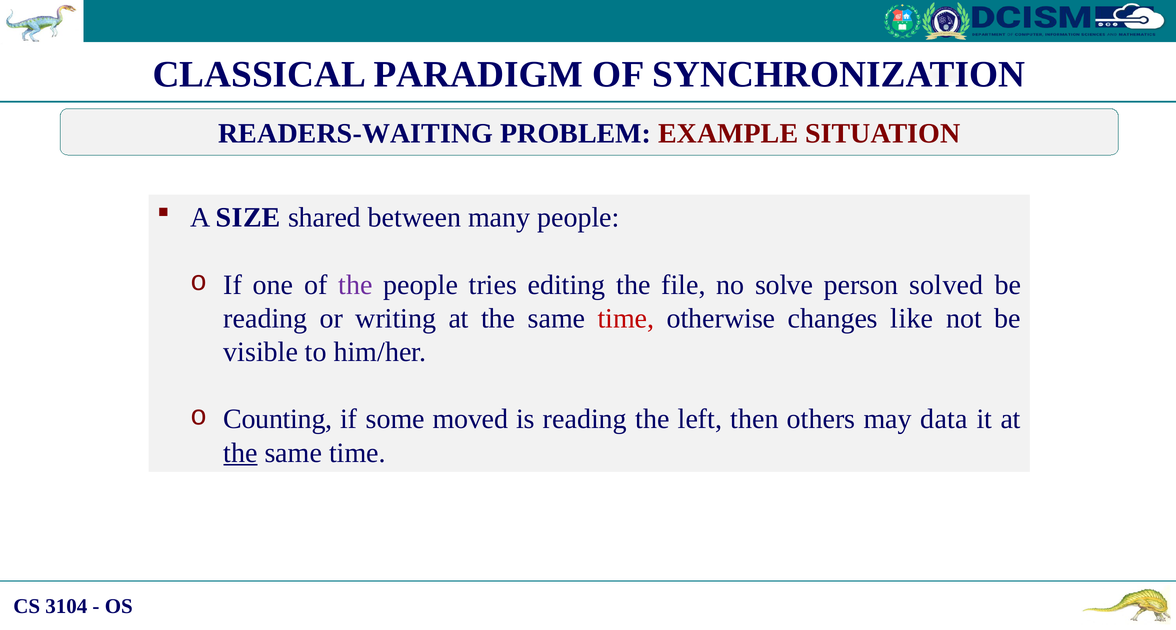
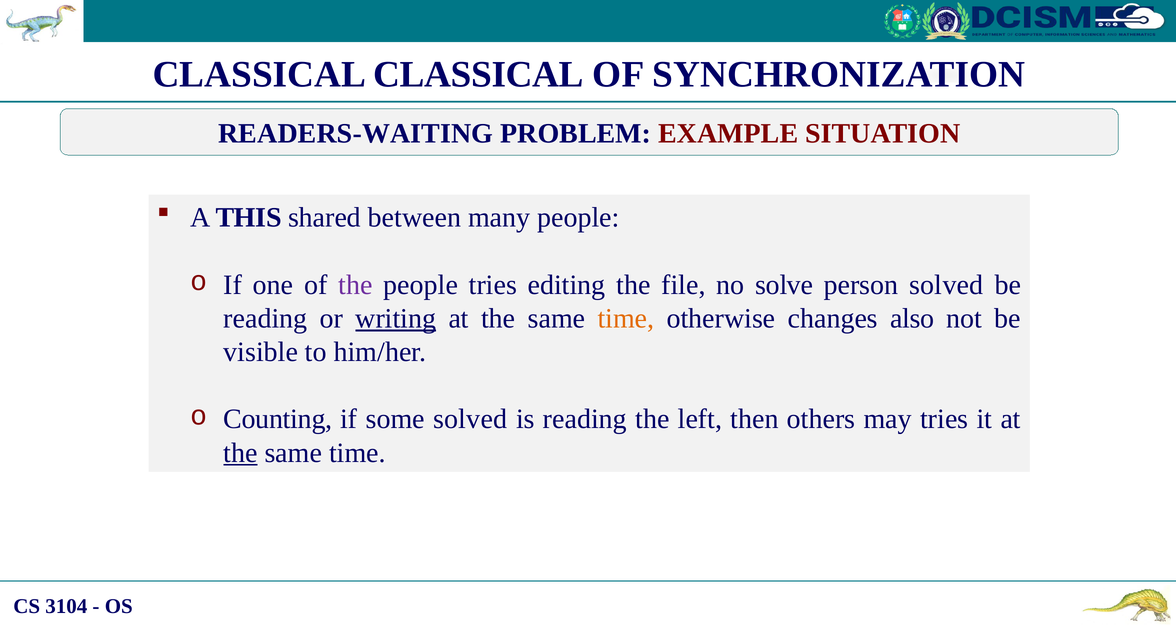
CLASSICAL PARADIGM: PARADIGM -> CLASSICAL
SIZE: SIZE -> THIS
writing underline: none -> present
time at (626, 318) colour: red -> orange
like: like -> also
some moved: moved -> solved
may data: data -> tries
